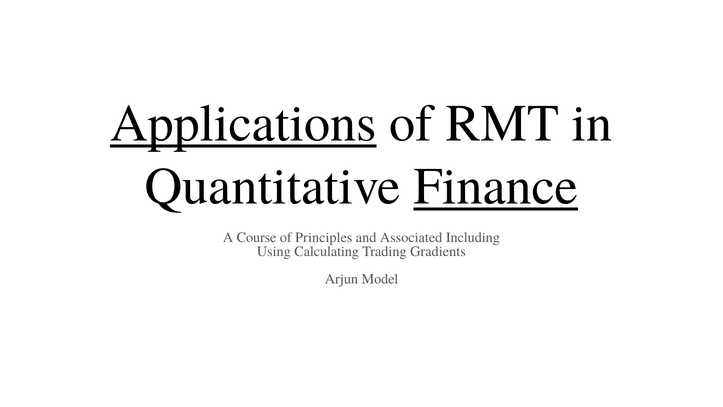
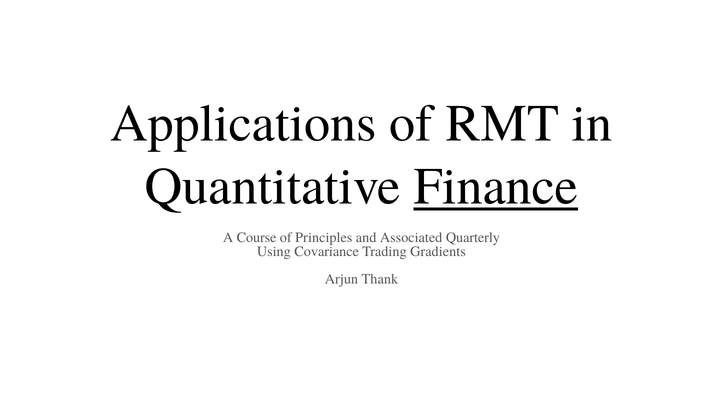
Applications underline: present -> none
Including: Including -> Quarterly
Calculating: Calculating -> Covariance
Model: Model -> Thank
